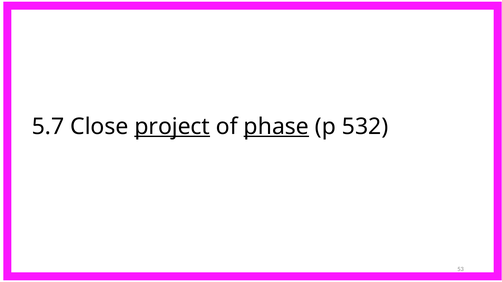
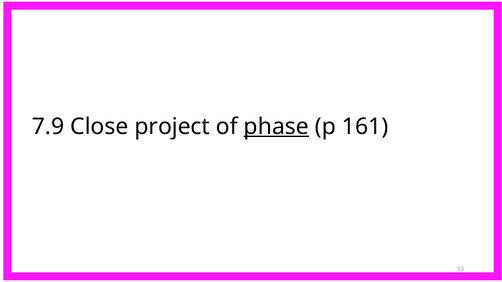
5.7: 5.7 -> 7.9
project underline: present -> none
532: 532 -> 161
